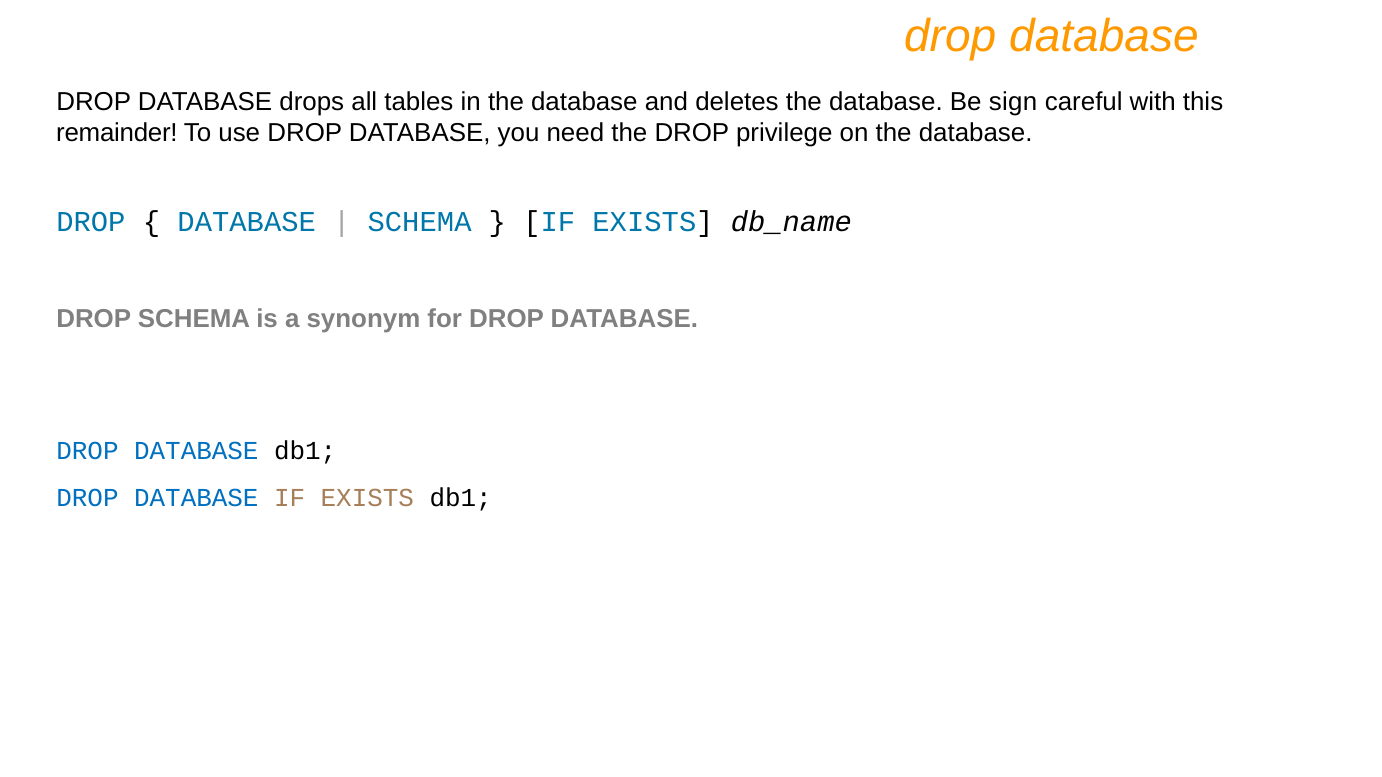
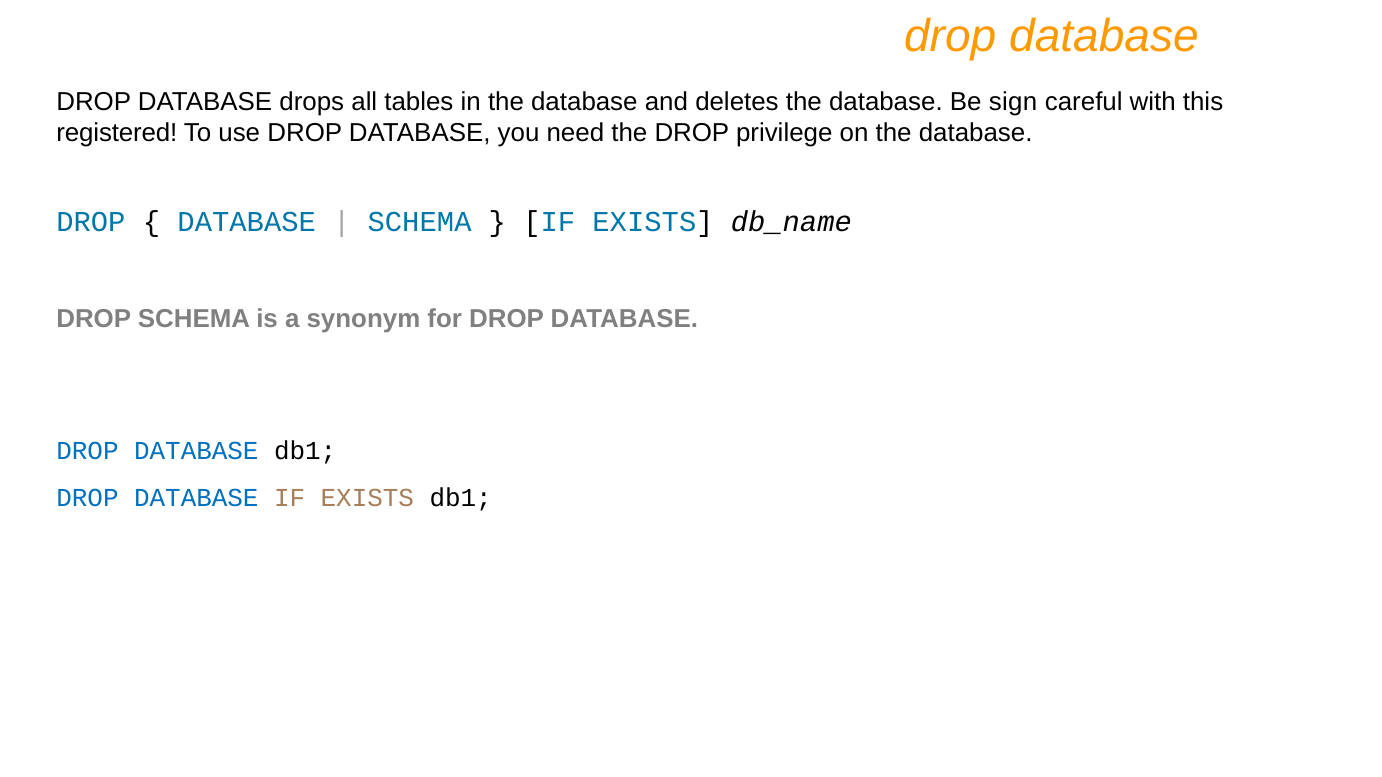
remainder: remainder -> registered
